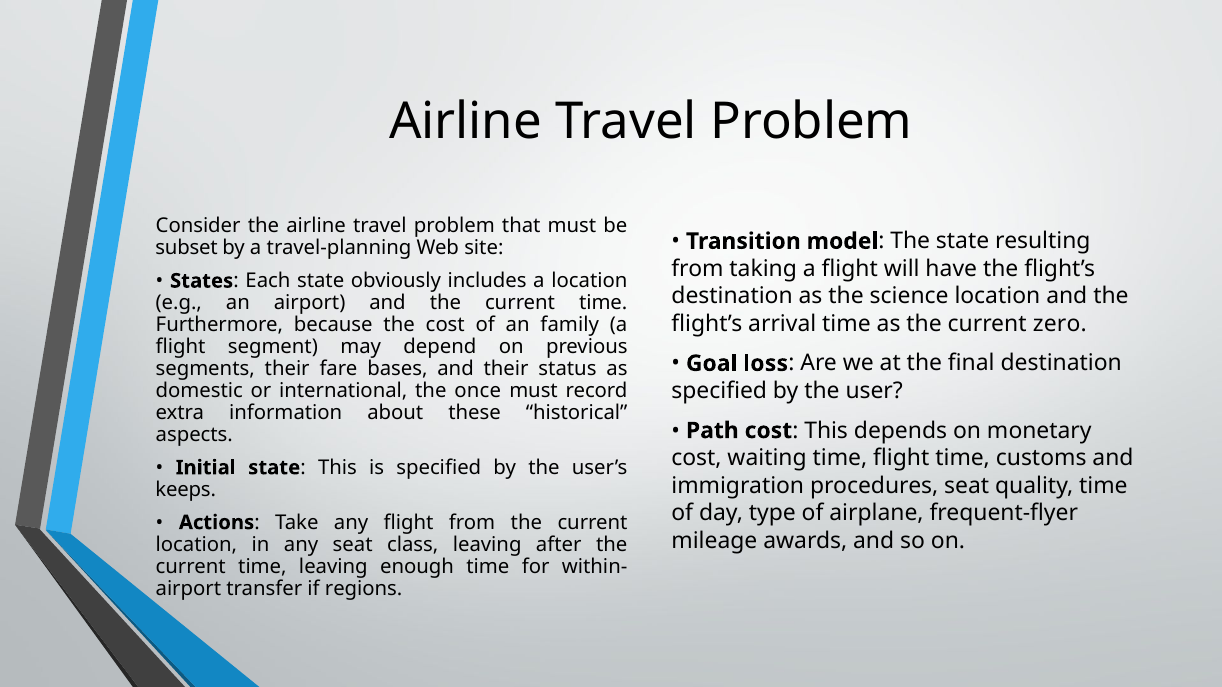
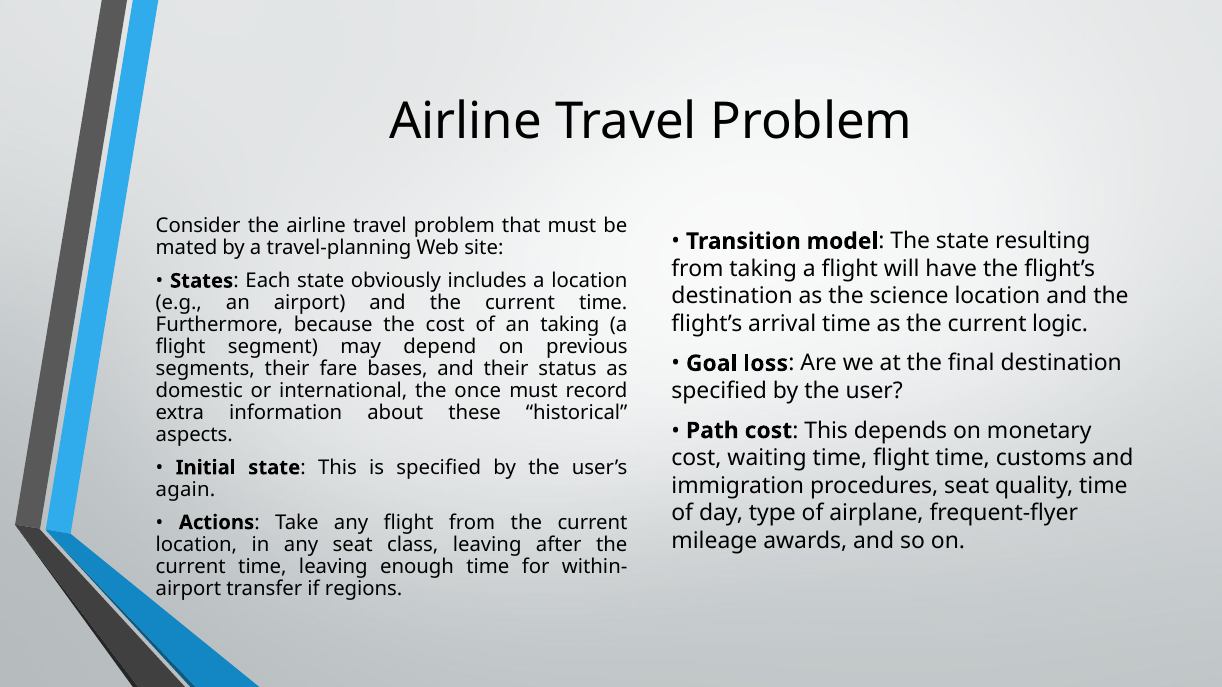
subset: subset -> mated
zero: zero -> logic
an family: family -> taking
keeps: keeps -> again
